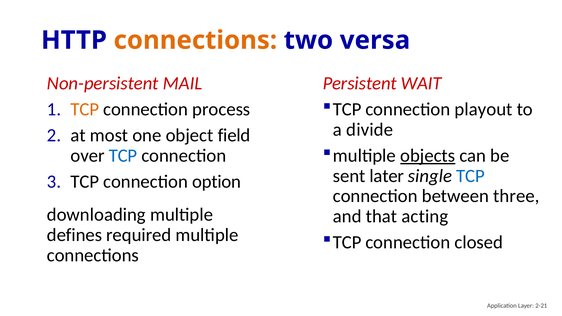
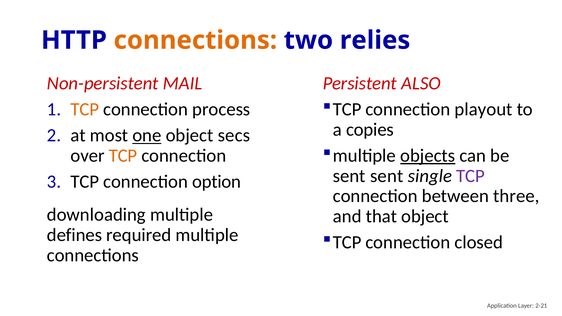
versa: versa -> relies
WAIT: WAIT -> ALSO
divide: divide -> copies
one underline: none -> present
field: field -> secs
TCP at (123, 156) colour: blue -> orange
sent later: later -> sent
TCP at (471, 176) colour: blue -> purple
that acting: acting -> object
